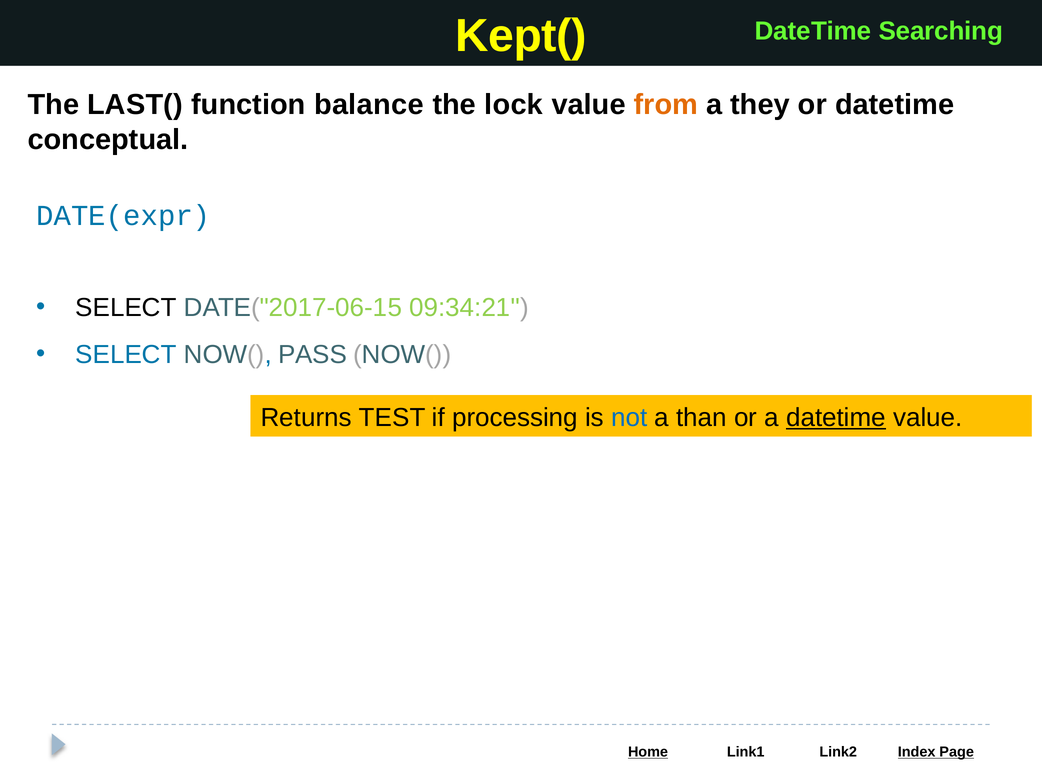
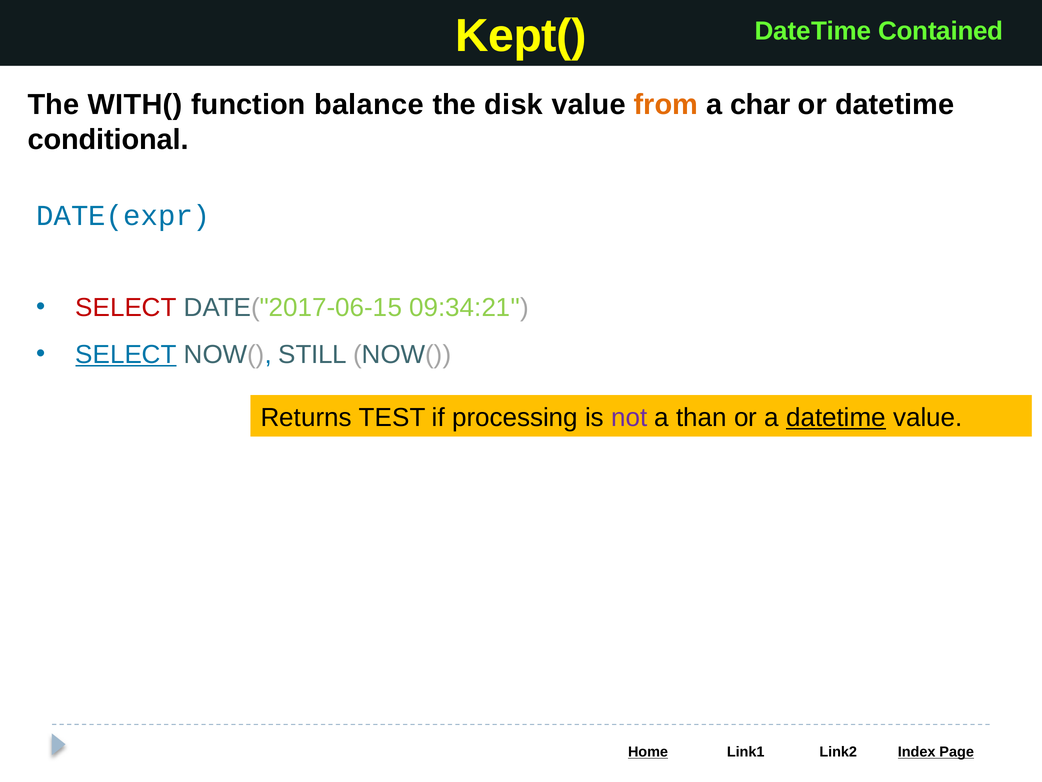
Searching: Searching -> Contained
LAST(: LAST( -> WITH(
lock: lock -> disk
they: they -> char
conceptual: conceptual -> conditional
SELECT at (126, 307) colour: black -> red
SELECT at (126, 354) underline: none -> present
PASS: PASS -> STILL
not colour: blue -> purple
